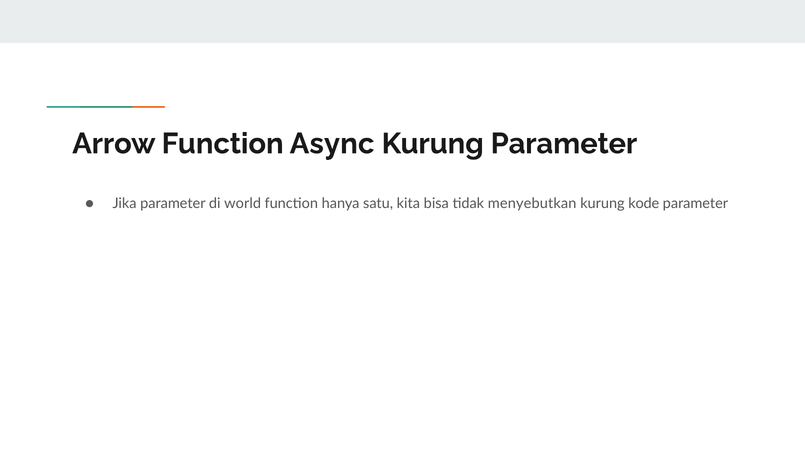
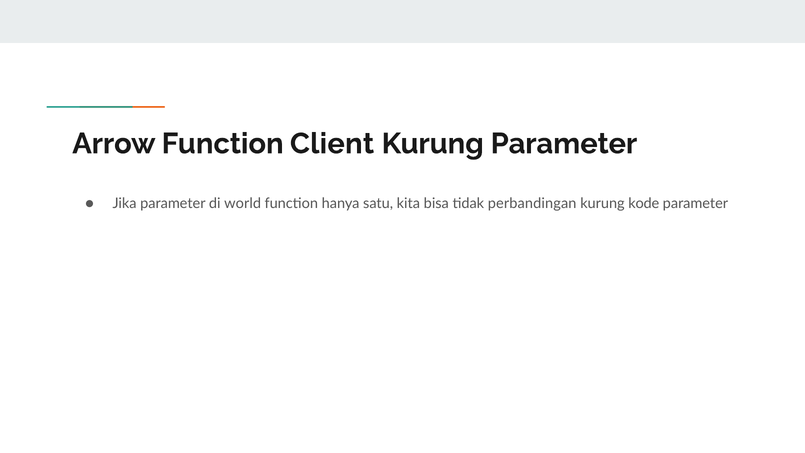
Async: Async -> Client
menyebutkan: menyebutkan -> perbandingan
